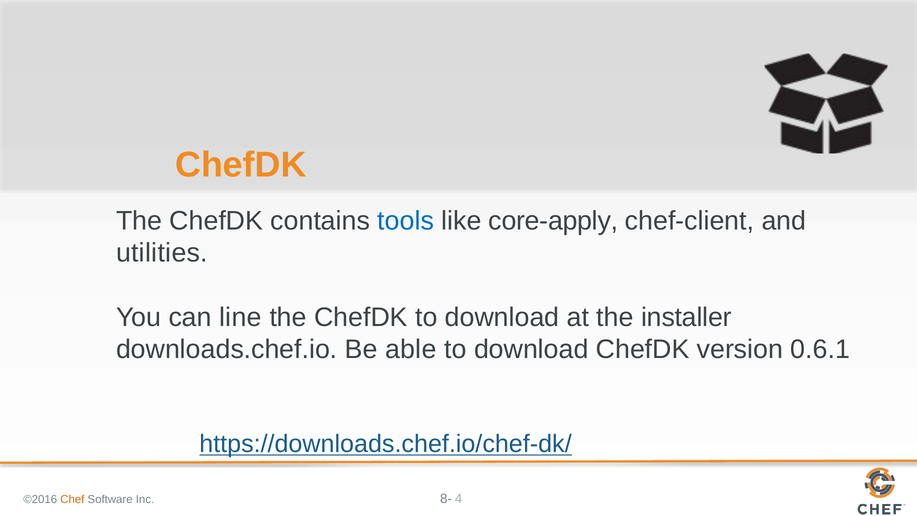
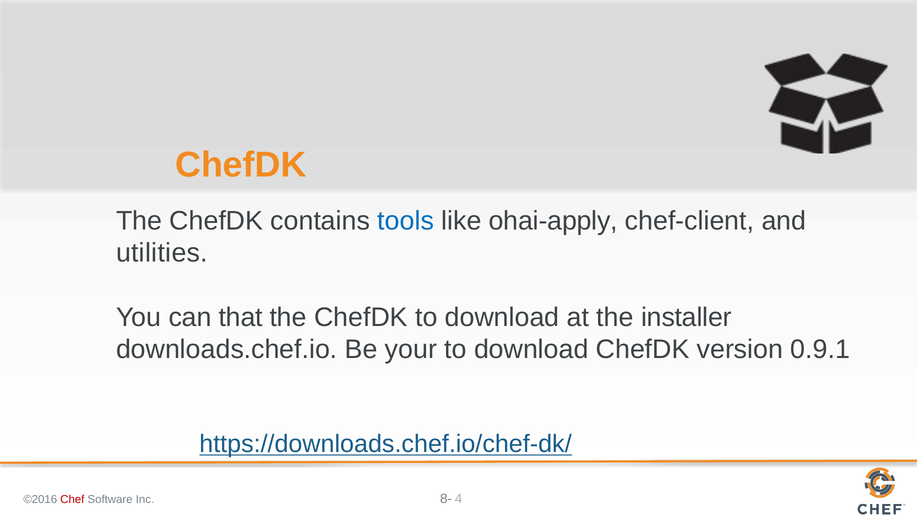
core-apply: core-apply -> ohai-apply
line: line -> that
able: able -> your
0.6.1: 0.6.1 -> 0.9.1
Chef colour: orange -> red
